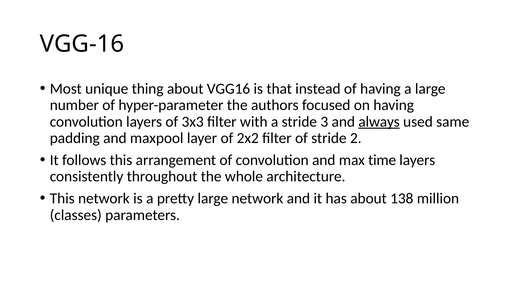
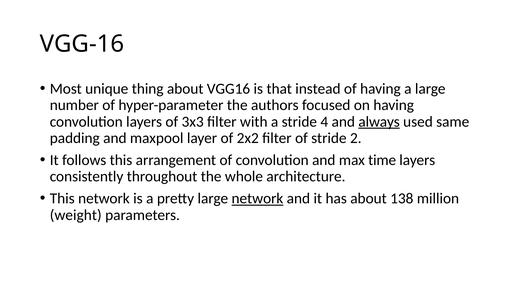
3: 3 -> 4
network at (257, 198) underline: none -> present
classes: classes -> weight
